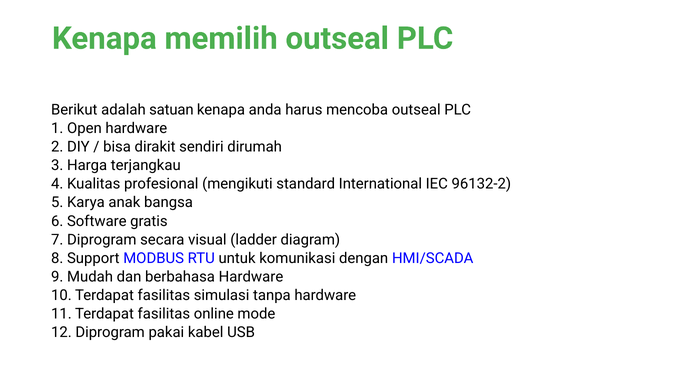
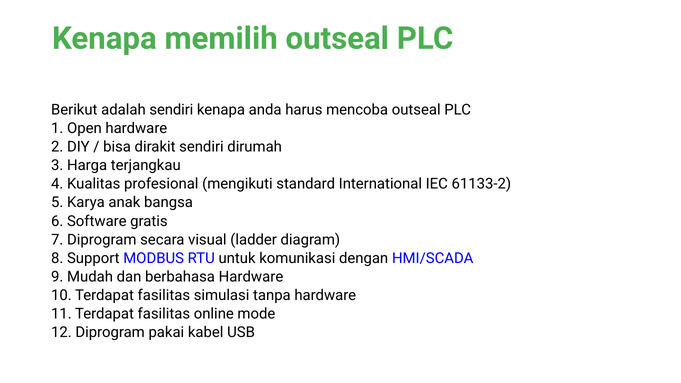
adalah satuan: satuan -> sendiri
96132-2: 96132-2 -> 61133-2
